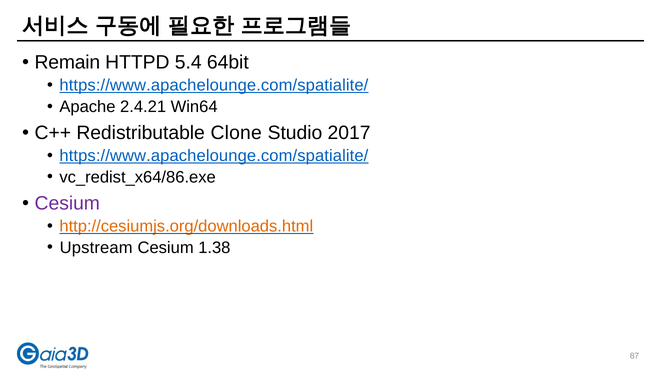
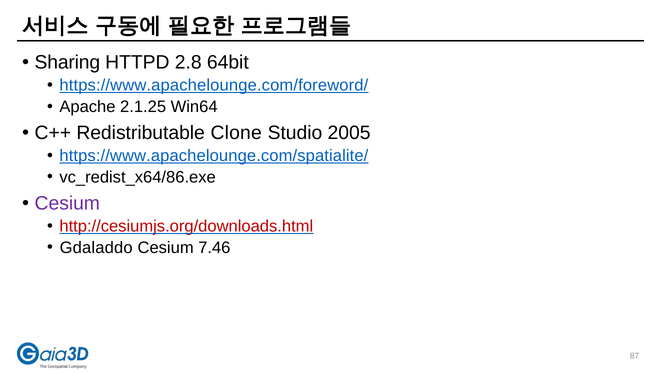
Remain: Remain -> Sharing
5.4: 5.4 -> 2.8
https://www.apachelounge.com/spatialite/ at (214, 85): https://www.apachelounge.com/spatialite/ -> https://www.apachelounge.com/foreword/
2.4.21: 2.4.21 -> 2.1.25
2017: 2017 -> 2005
http://cesiumjs.org/downloads.html colour: orange -> red
Upstream: Upstream -> Gdaladdo
1.38: 1.38 -> 7.46
